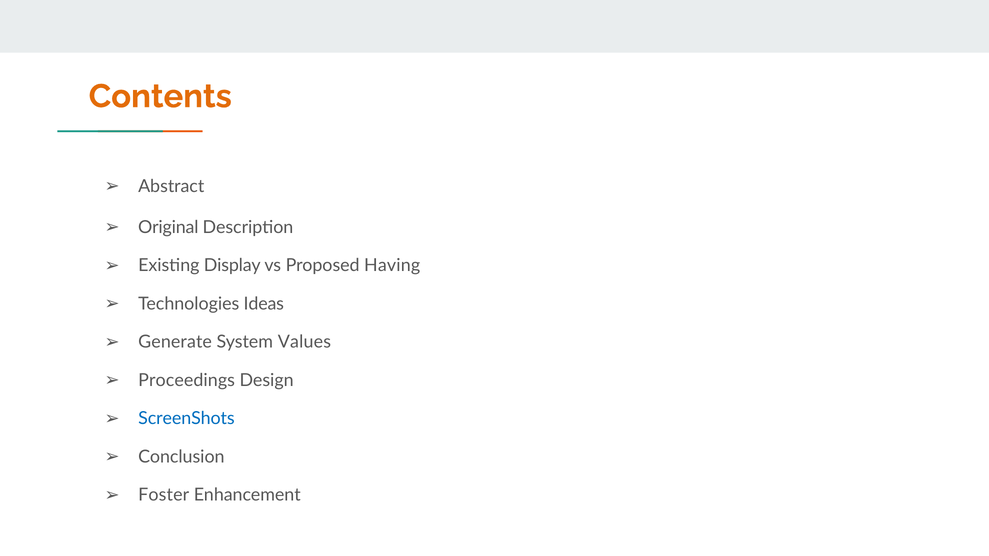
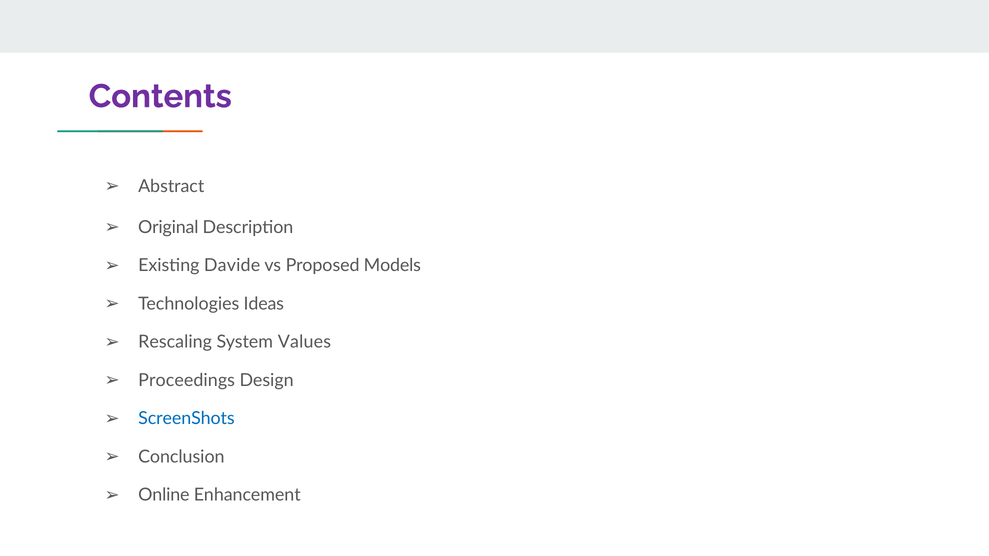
Contents colour: orange -> purple
Display: Display -> Davide
Having: Having -> Models
Generate: Generate -> Rescaling
Foster: Foster -> Online
